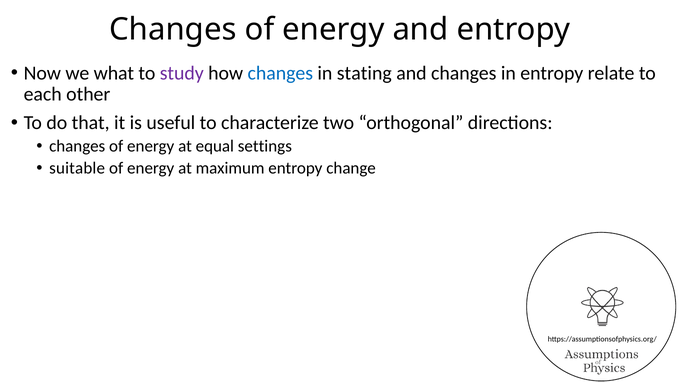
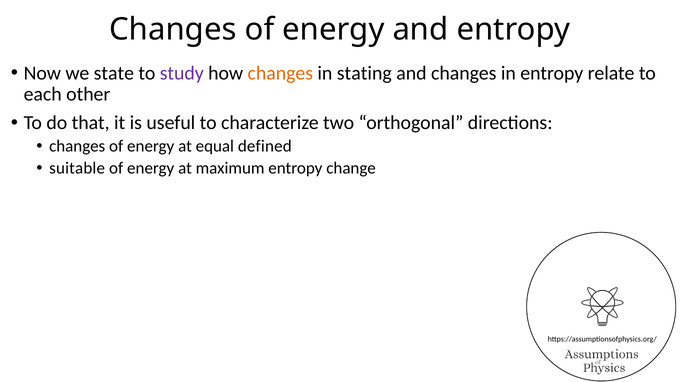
what: what -> state
changes at (280, 73) colour: blue -> orange
settings: settings -> defined
